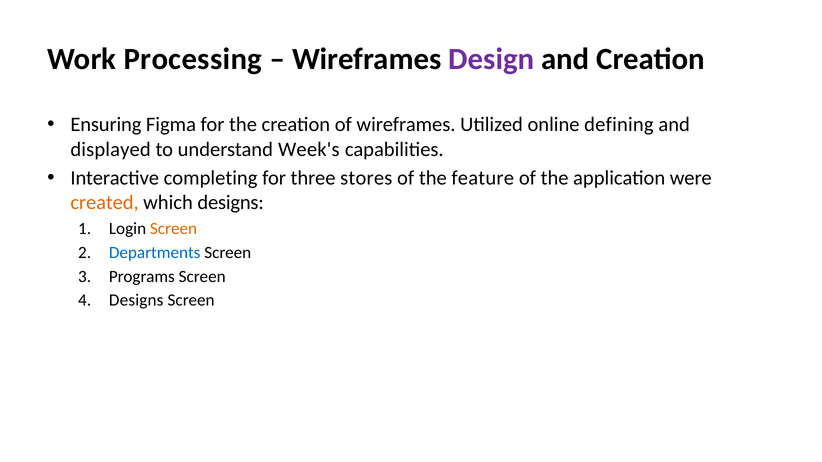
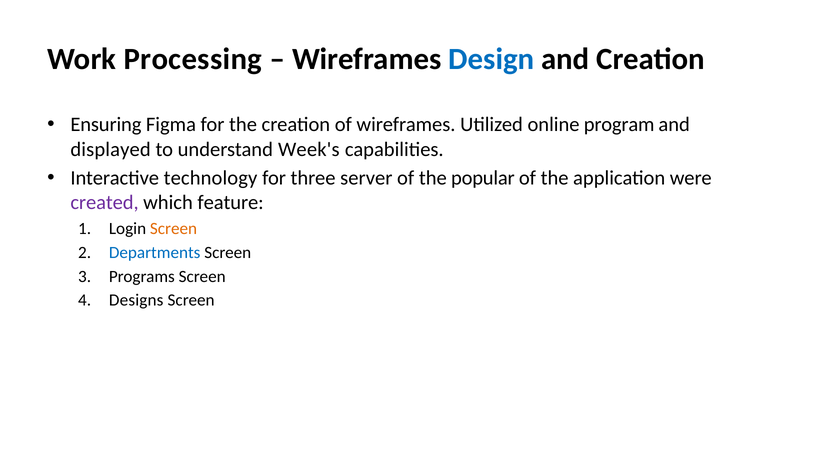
Design colour: purple -> blue
defining: defining -> program
completing: completing -> technology
stores: stores -> server
feature: feature -> popular
created colour: orange -> purple
which designs: designs -> feature
